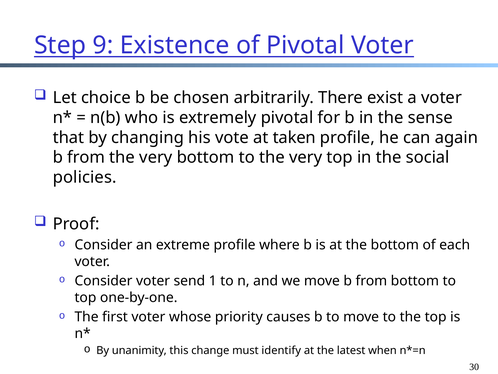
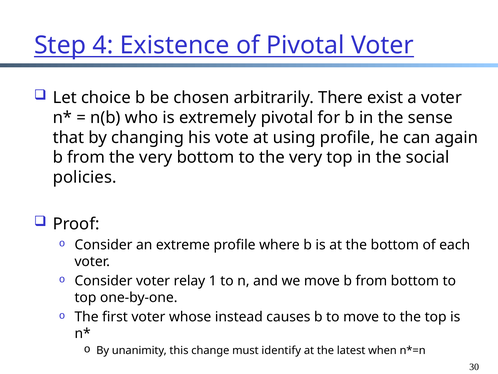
9: 9 -> 4
taken: taken -> using
send: send -> relay
priority: priority -> instead
